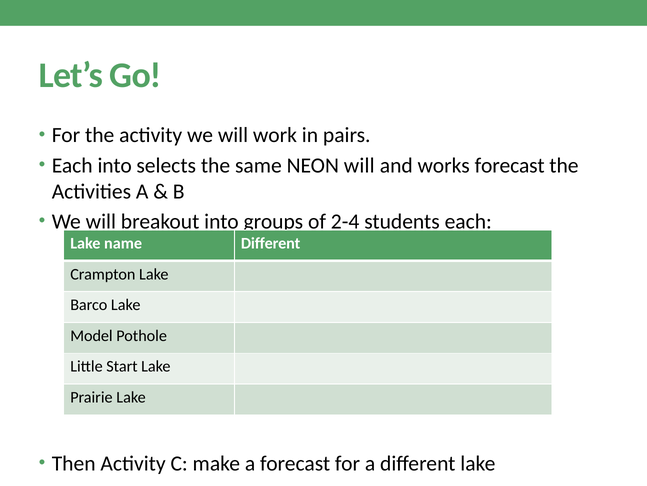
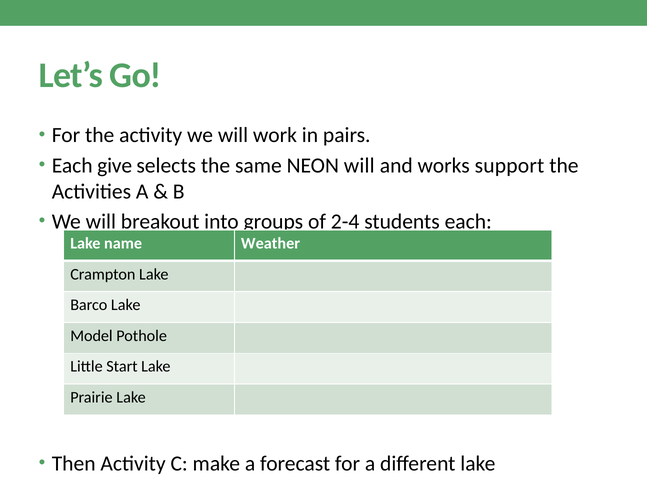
Each into: into -> give
works forecast: forecast -> support
name Different: Different -> Weather
